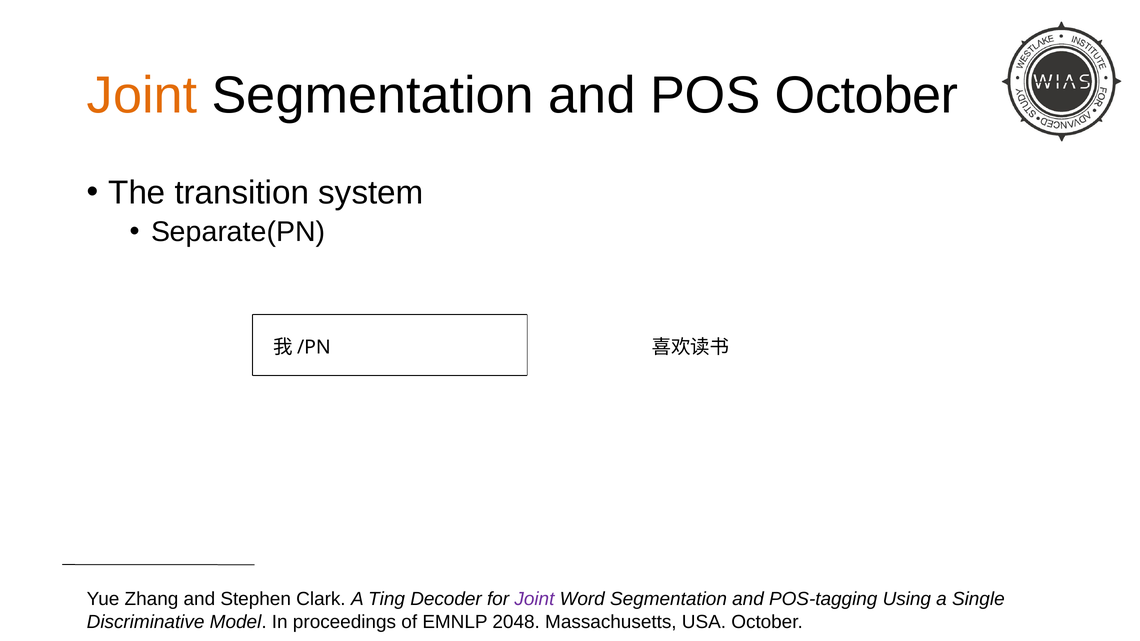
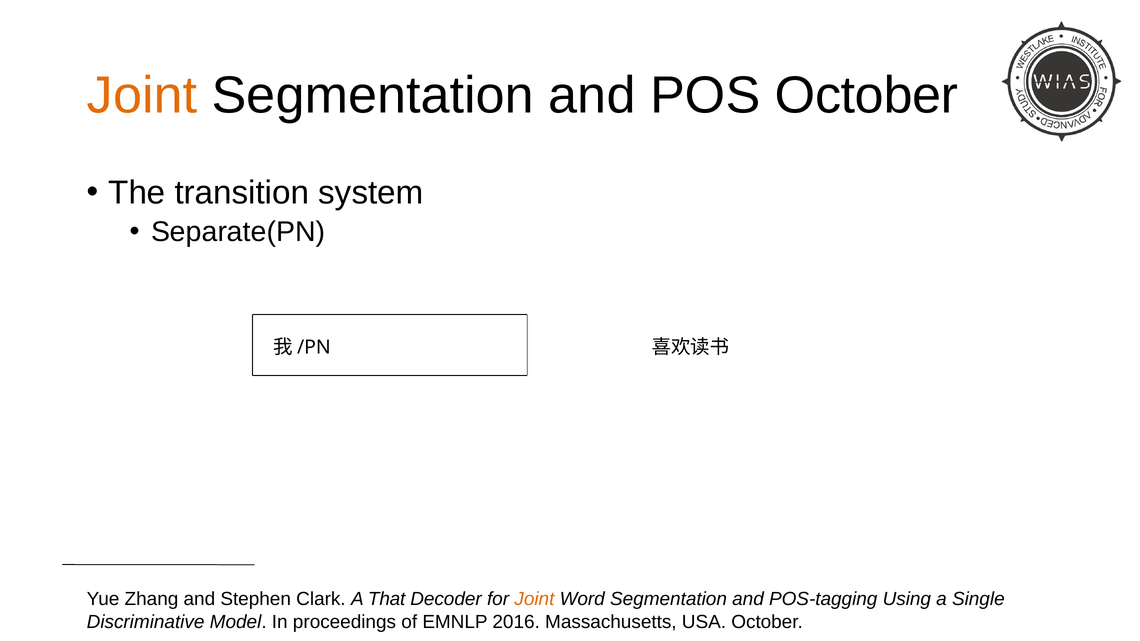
Ting: Ting -> That
Joint at (534, 599) colour: purple -> orange
2048: 2048 -> 2016
